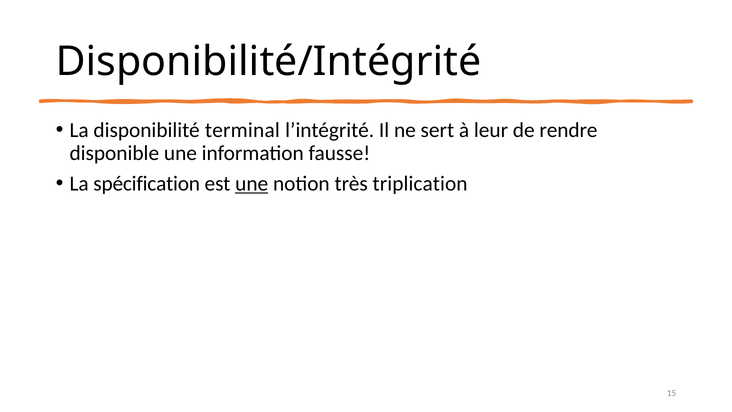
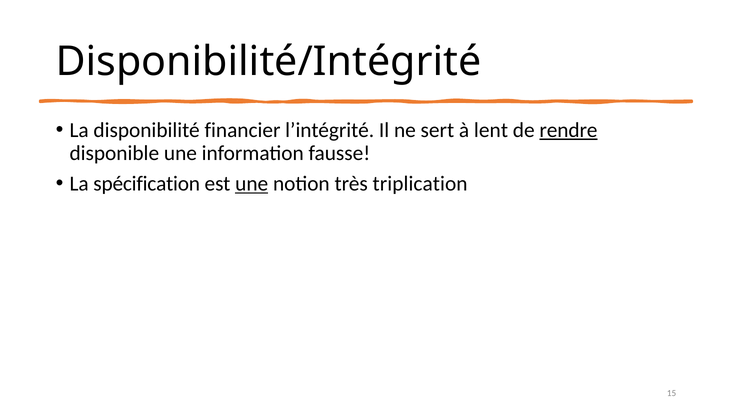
terminal: terminal -> financier
leur: leur -> lent
rendre underline: none -> present
